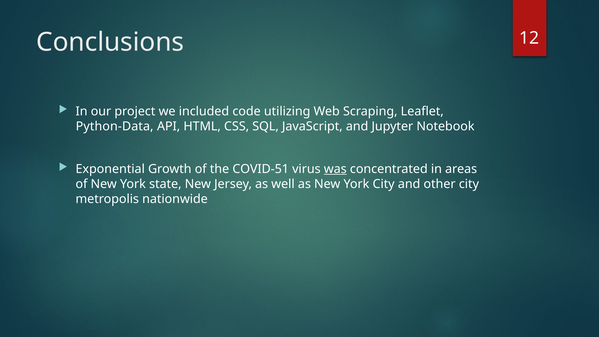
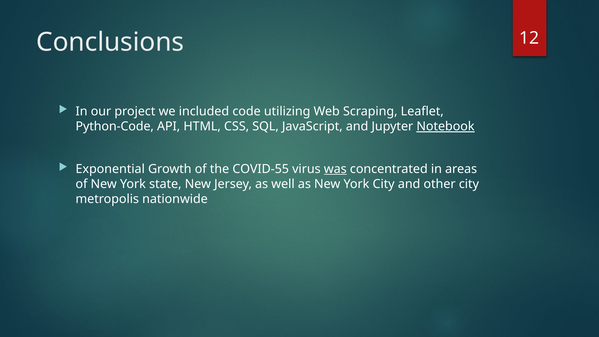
Python-Data: Python-Data -> Python-Code
Notebook underline: none -> present
COVID-51: COVID-51 -> COVID-55
